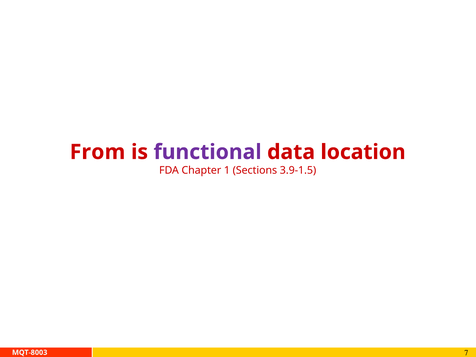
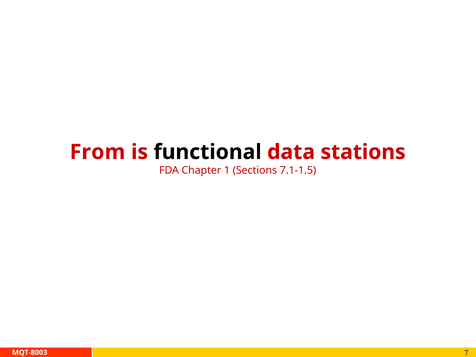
functional colour: purple -> black
location: location -> stations
3.9-1.5: 3.9-1.5 -> 7.1-1.5
